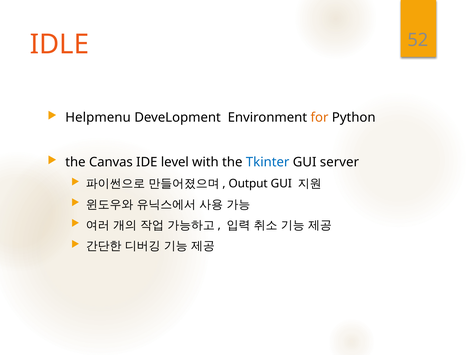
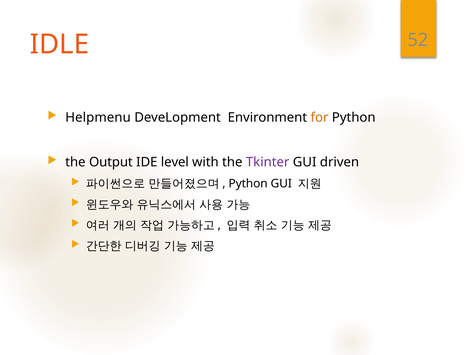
Canvas: Canvas -> Output
Tkinter colour: blue -> purple
server: server -> driven
Output at (248, 184): Output -> Python
